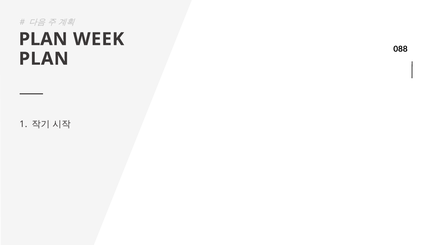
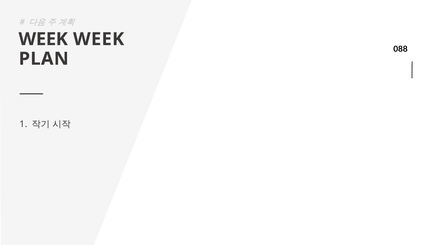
PLAN at (43, 39): PLAN -> WEEK
